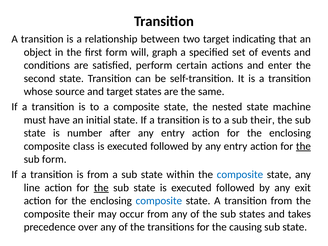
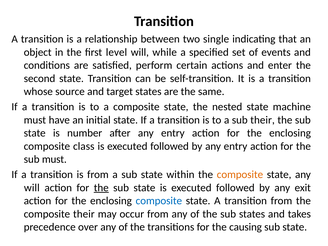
two target: target -> single
first form: form -> level
graph: graph -> while
the at (303, 146) underline: present -> none
sub form: form -> must
composite at (240, 175) colour: blue -> orange
line at (32, 188): line -> will
